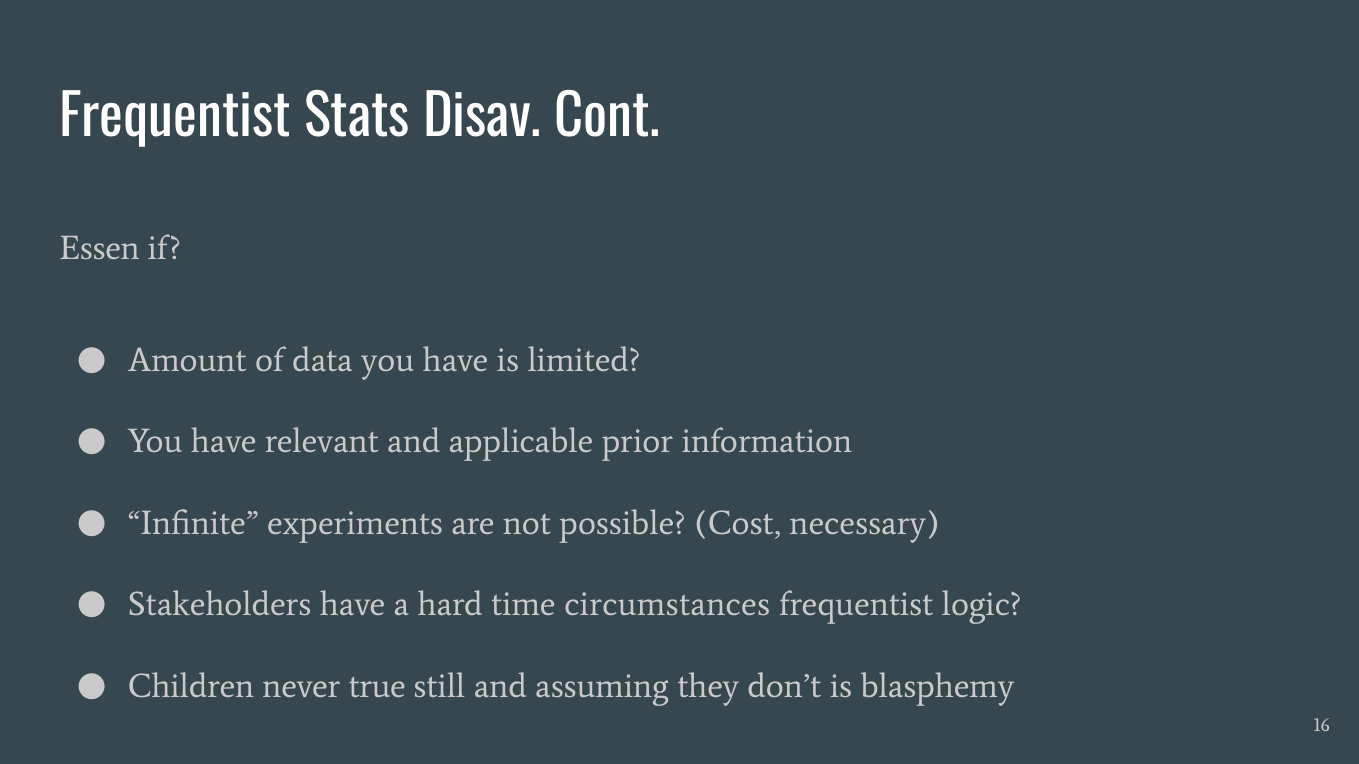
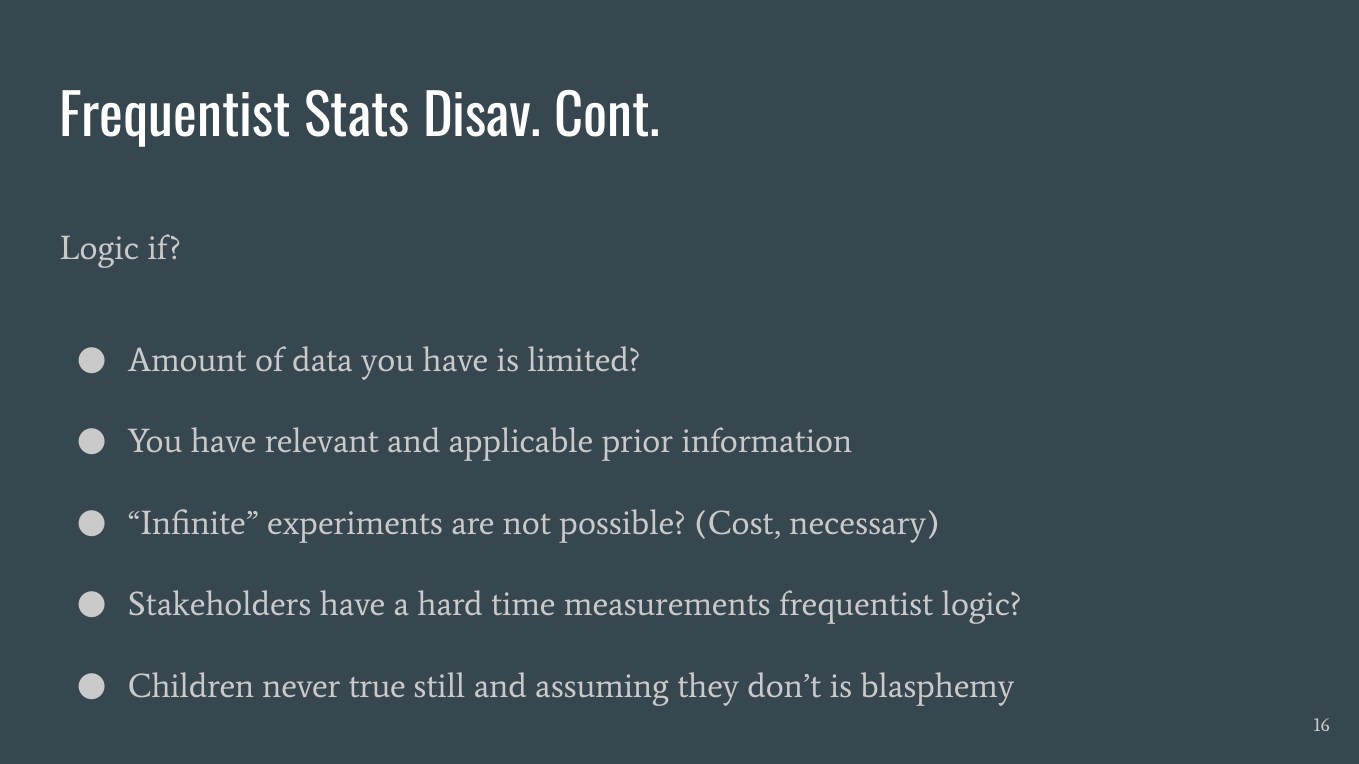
Essen at (100, 248): Essen -> Logic
circumstances: circumstances -> measurements
